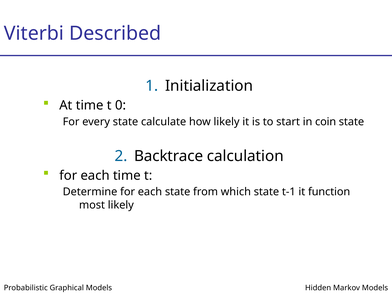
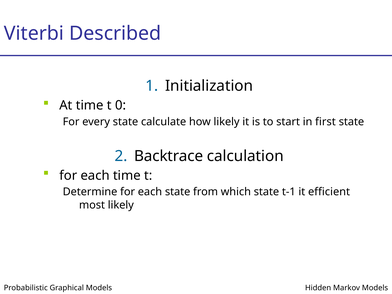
coin: coin -> first
function: function -> efficient
